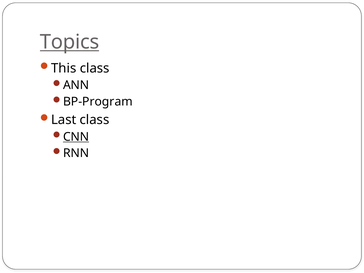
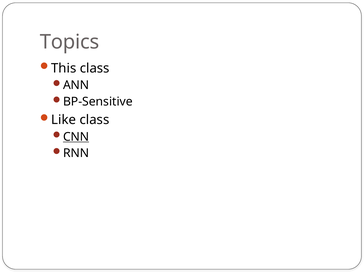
Topics underline: present -> none
BP-Program: BP-Program -> BP-Sensitive
Last: Last -> Like
